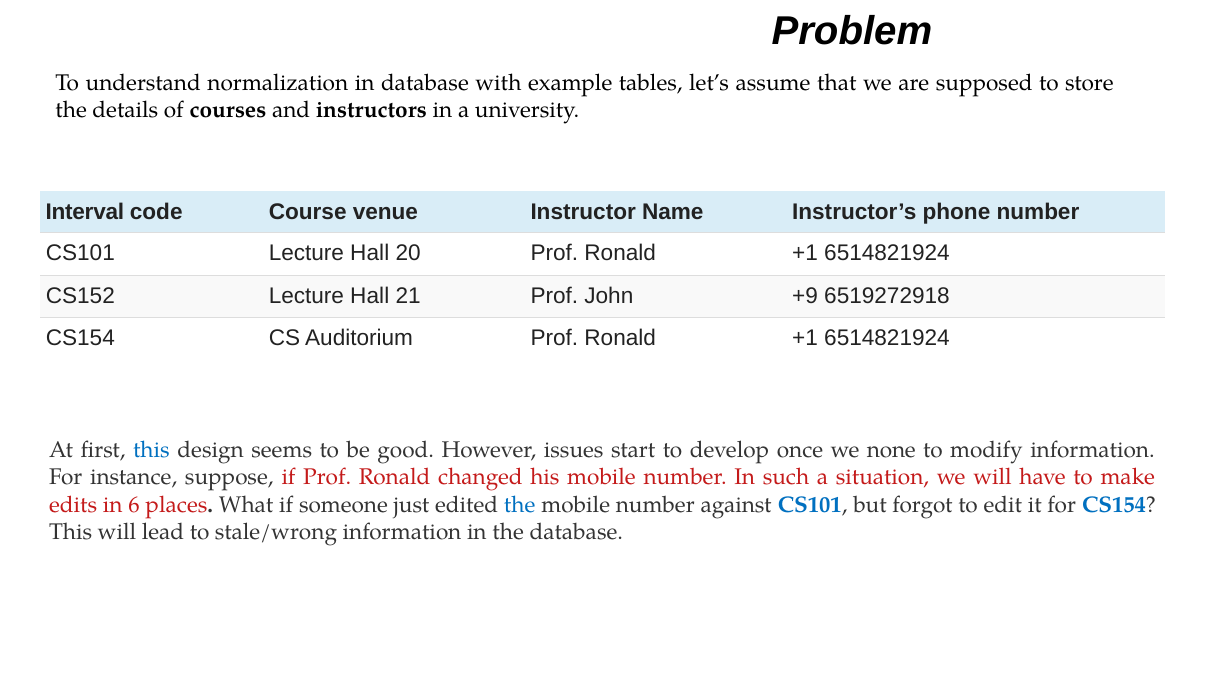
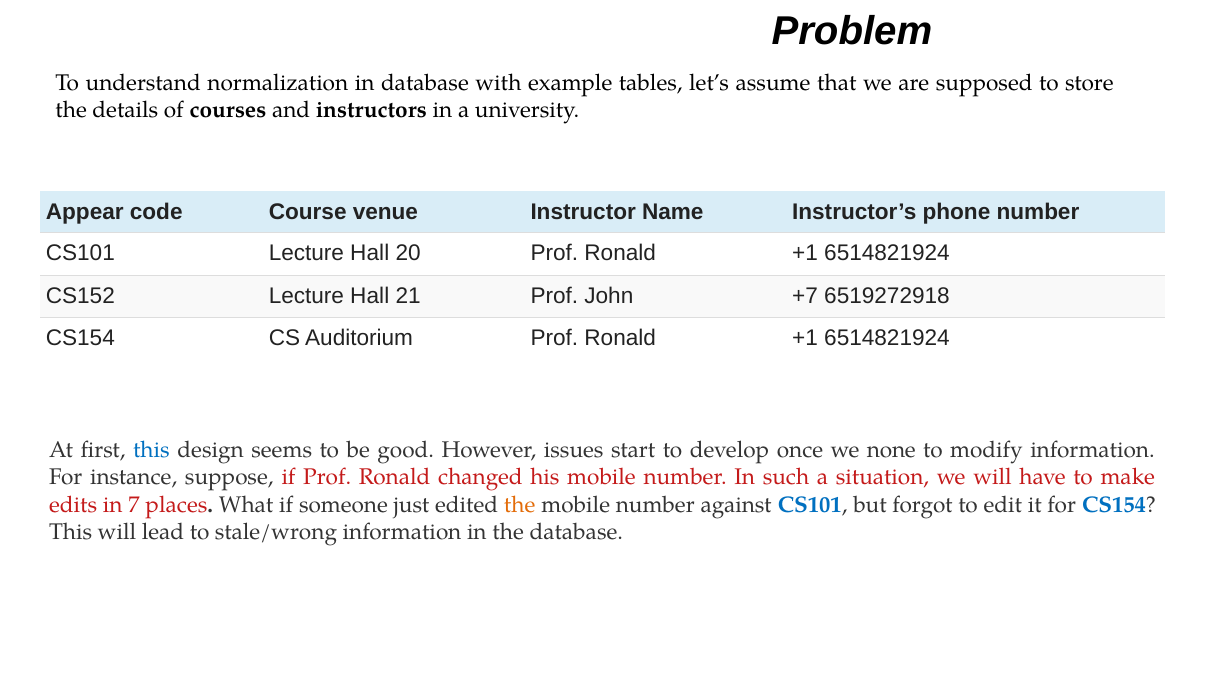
Interval: Interval -> Appear
+9: +9 -> +7
6: 6 -> 7
the at (520, 504) colour: blue -> orange
